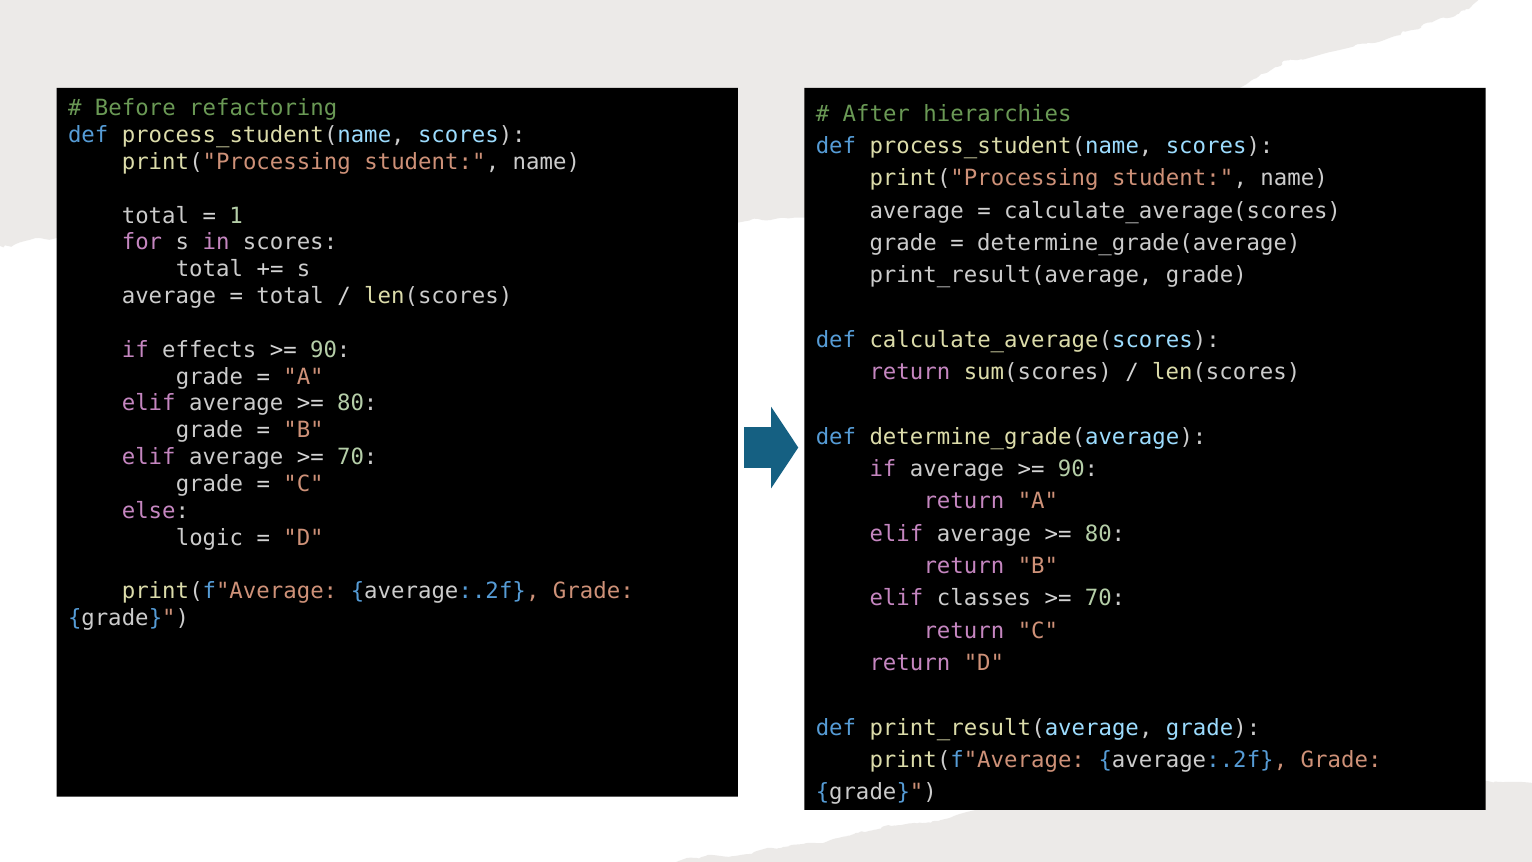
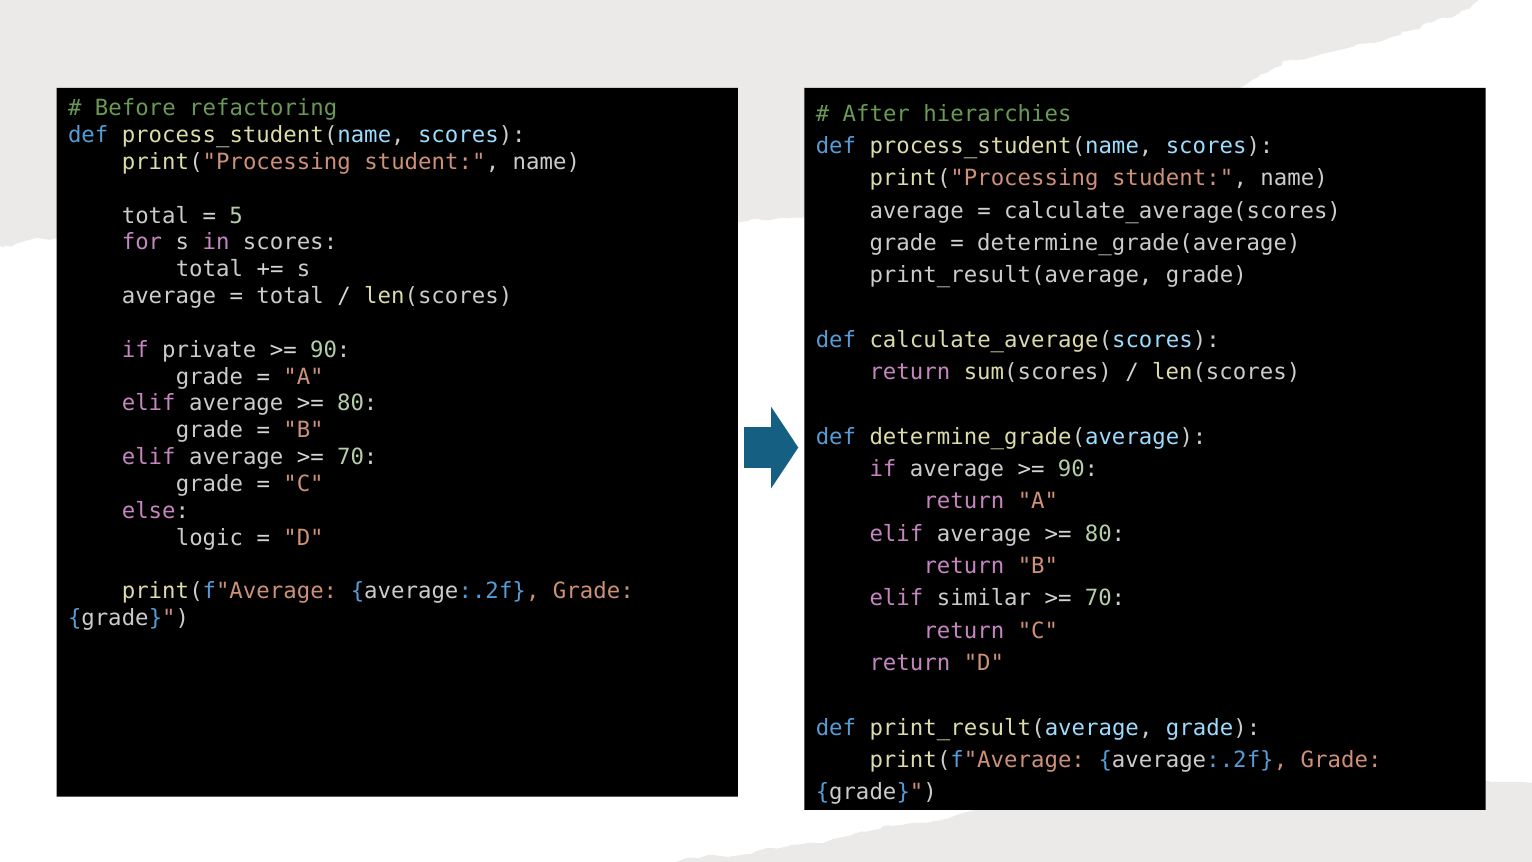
1: 1 -> 5
effects: effects -> private
classes: classes -> similar
